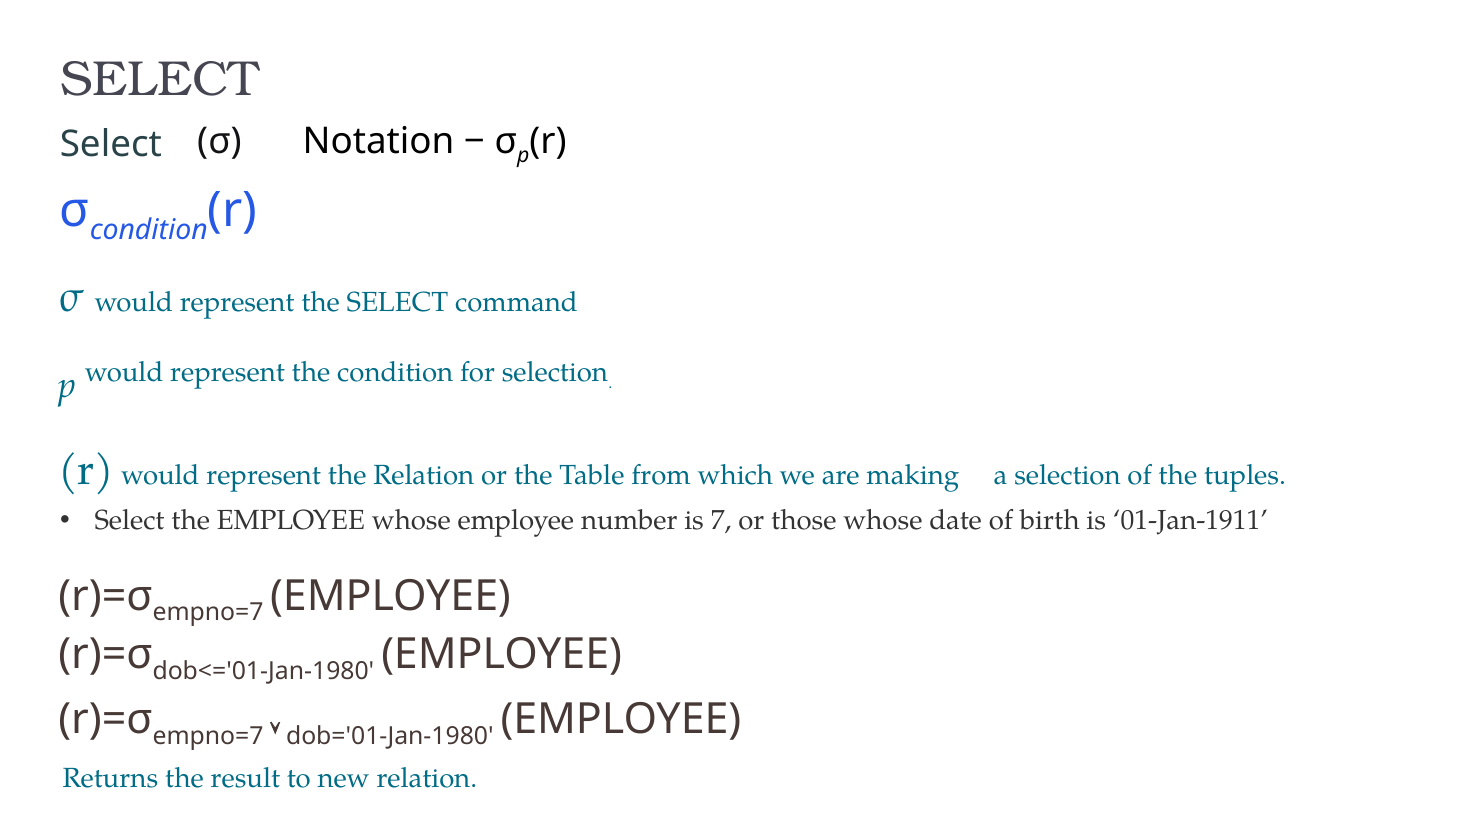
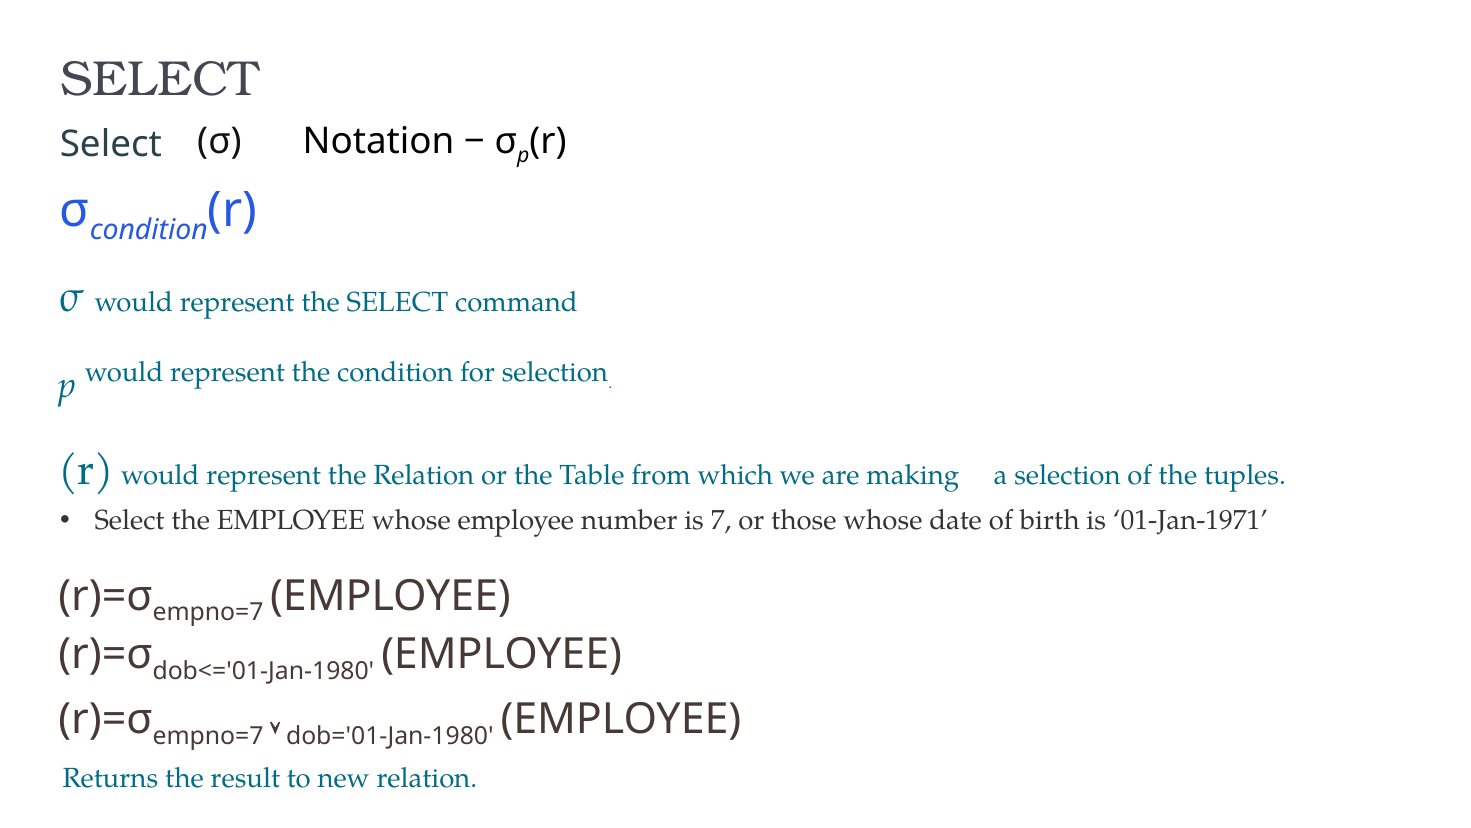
01-Jan-1911: 01-Jan-1911 -> 01-Jan-1971
